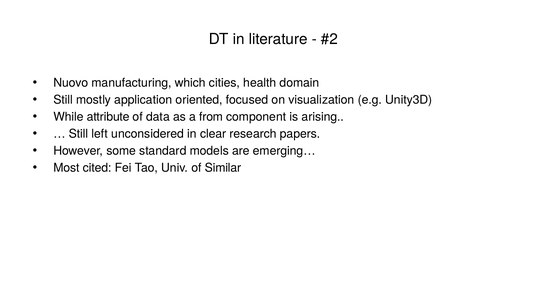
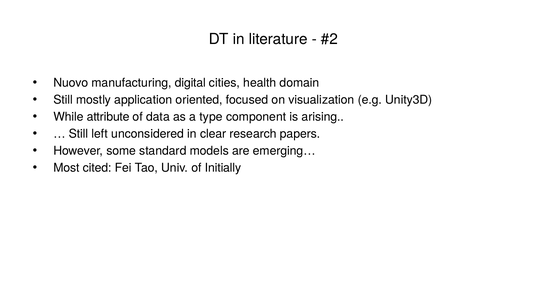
which: which -> digital
from: from -> type
Similar: Similar -> Initially
